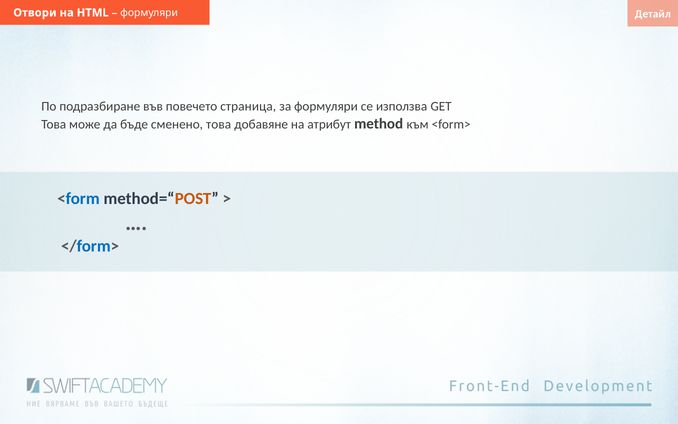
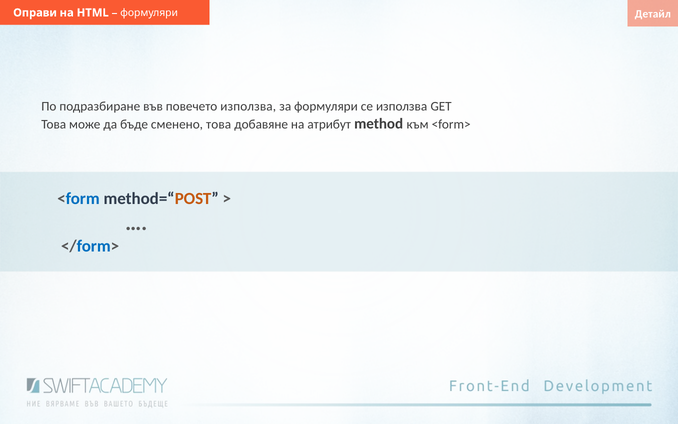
Отвори: Отвори -> Оправи
повечето страница: страница -> използва
